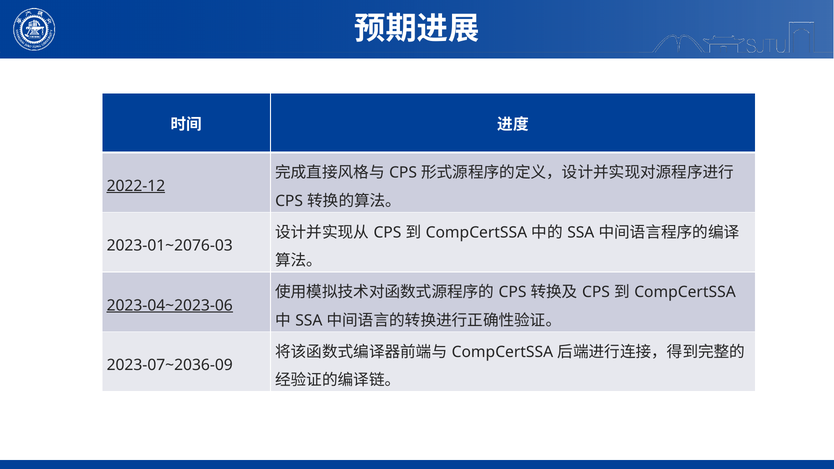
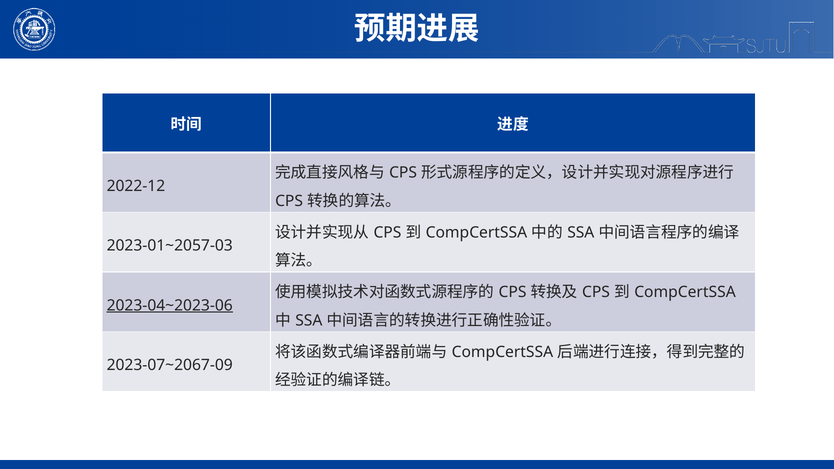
2022-12 underline: present -> none
2023-01~2076-03: 2023-01~2076-03 -> 2023-01~2057-03
2023-07~2036-09: 2023-07~2036-09 -> 2023-07~2067-09
